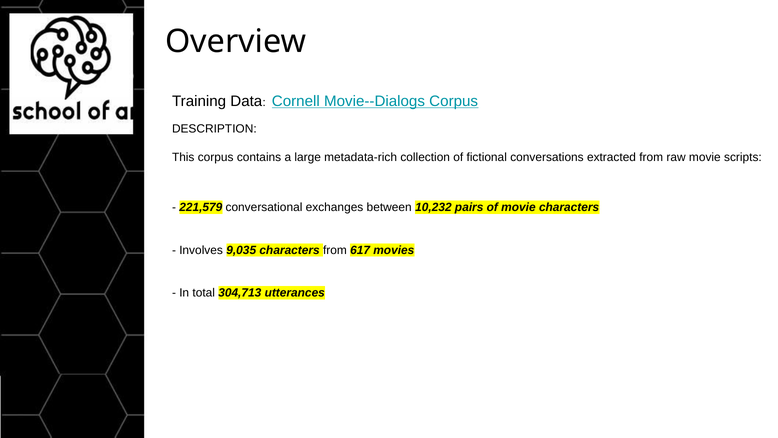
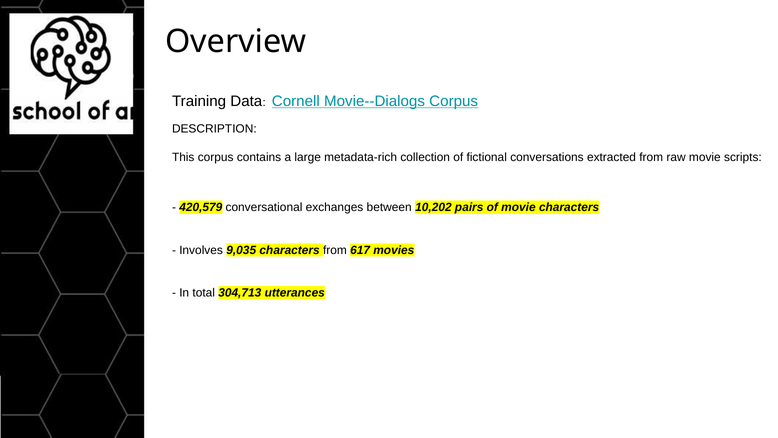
221,579: 221,579 -> 420,579
10,232: 10,232 -> 10,202
